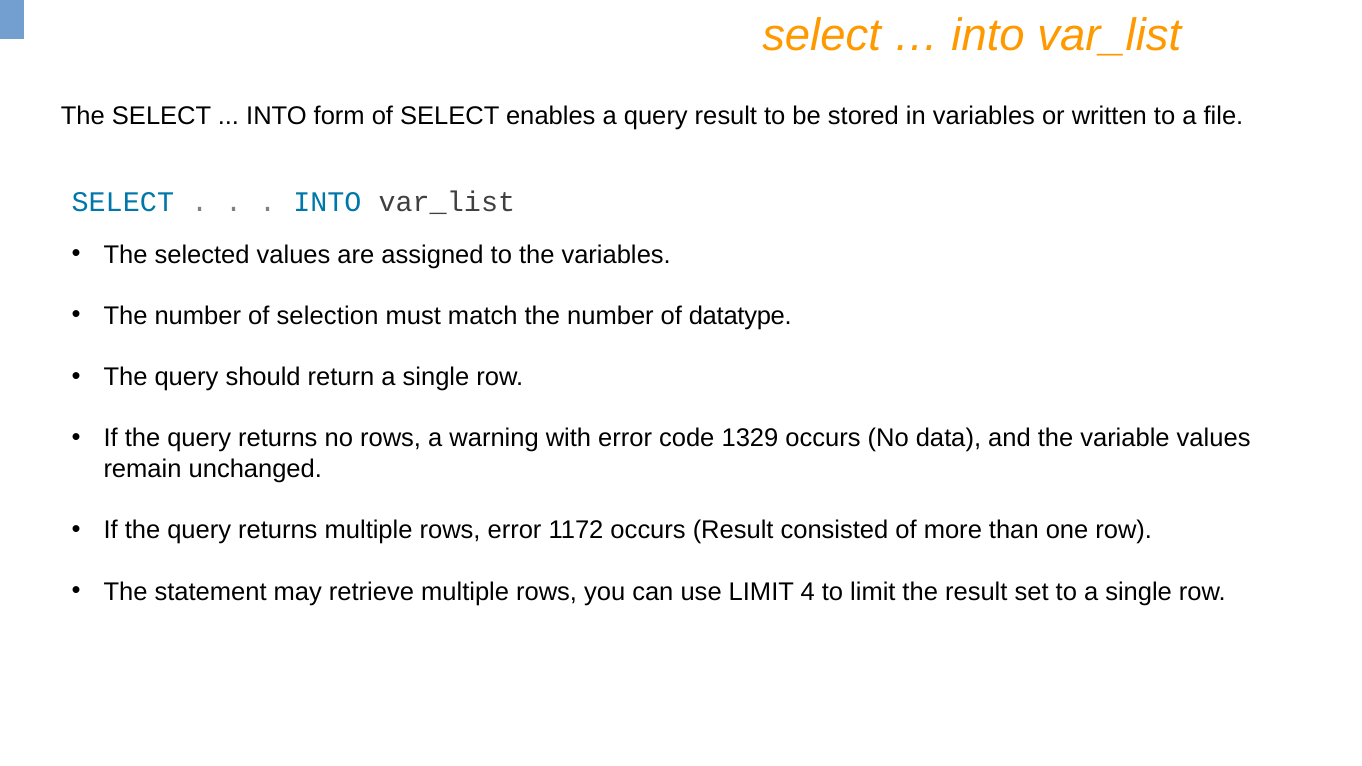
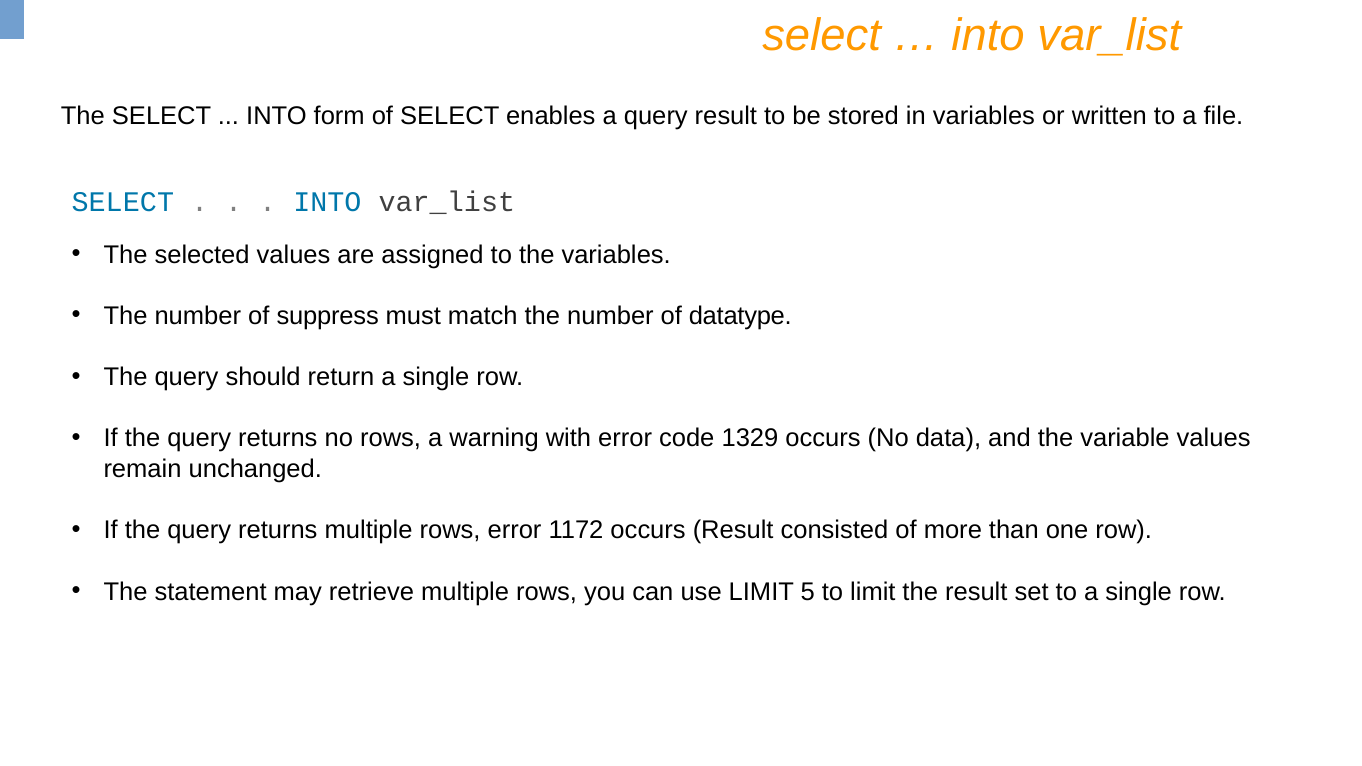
selection: selection -> suppress
4: 4 -> 5
